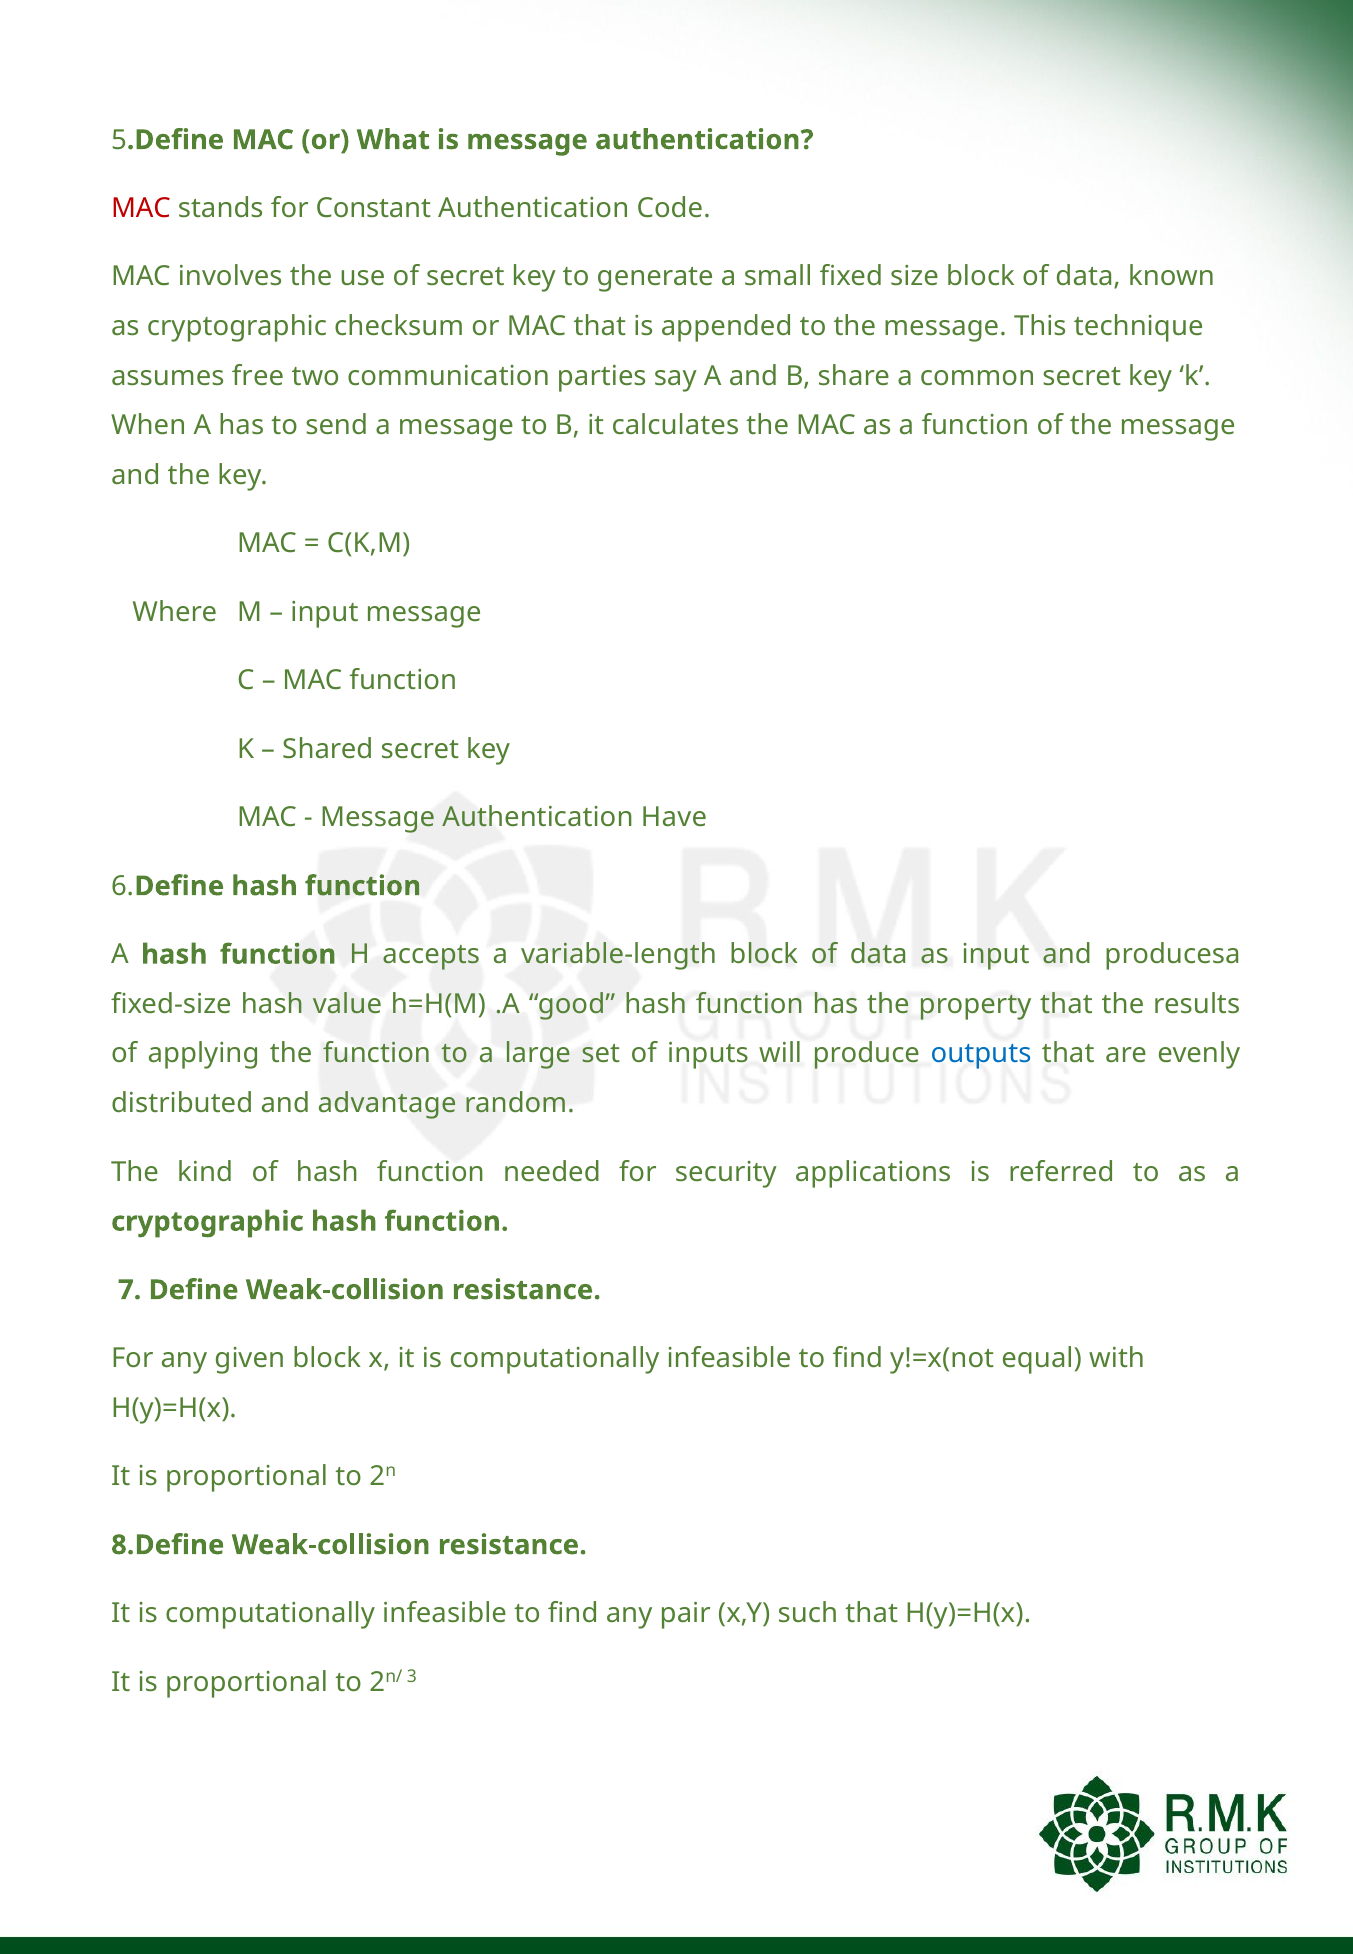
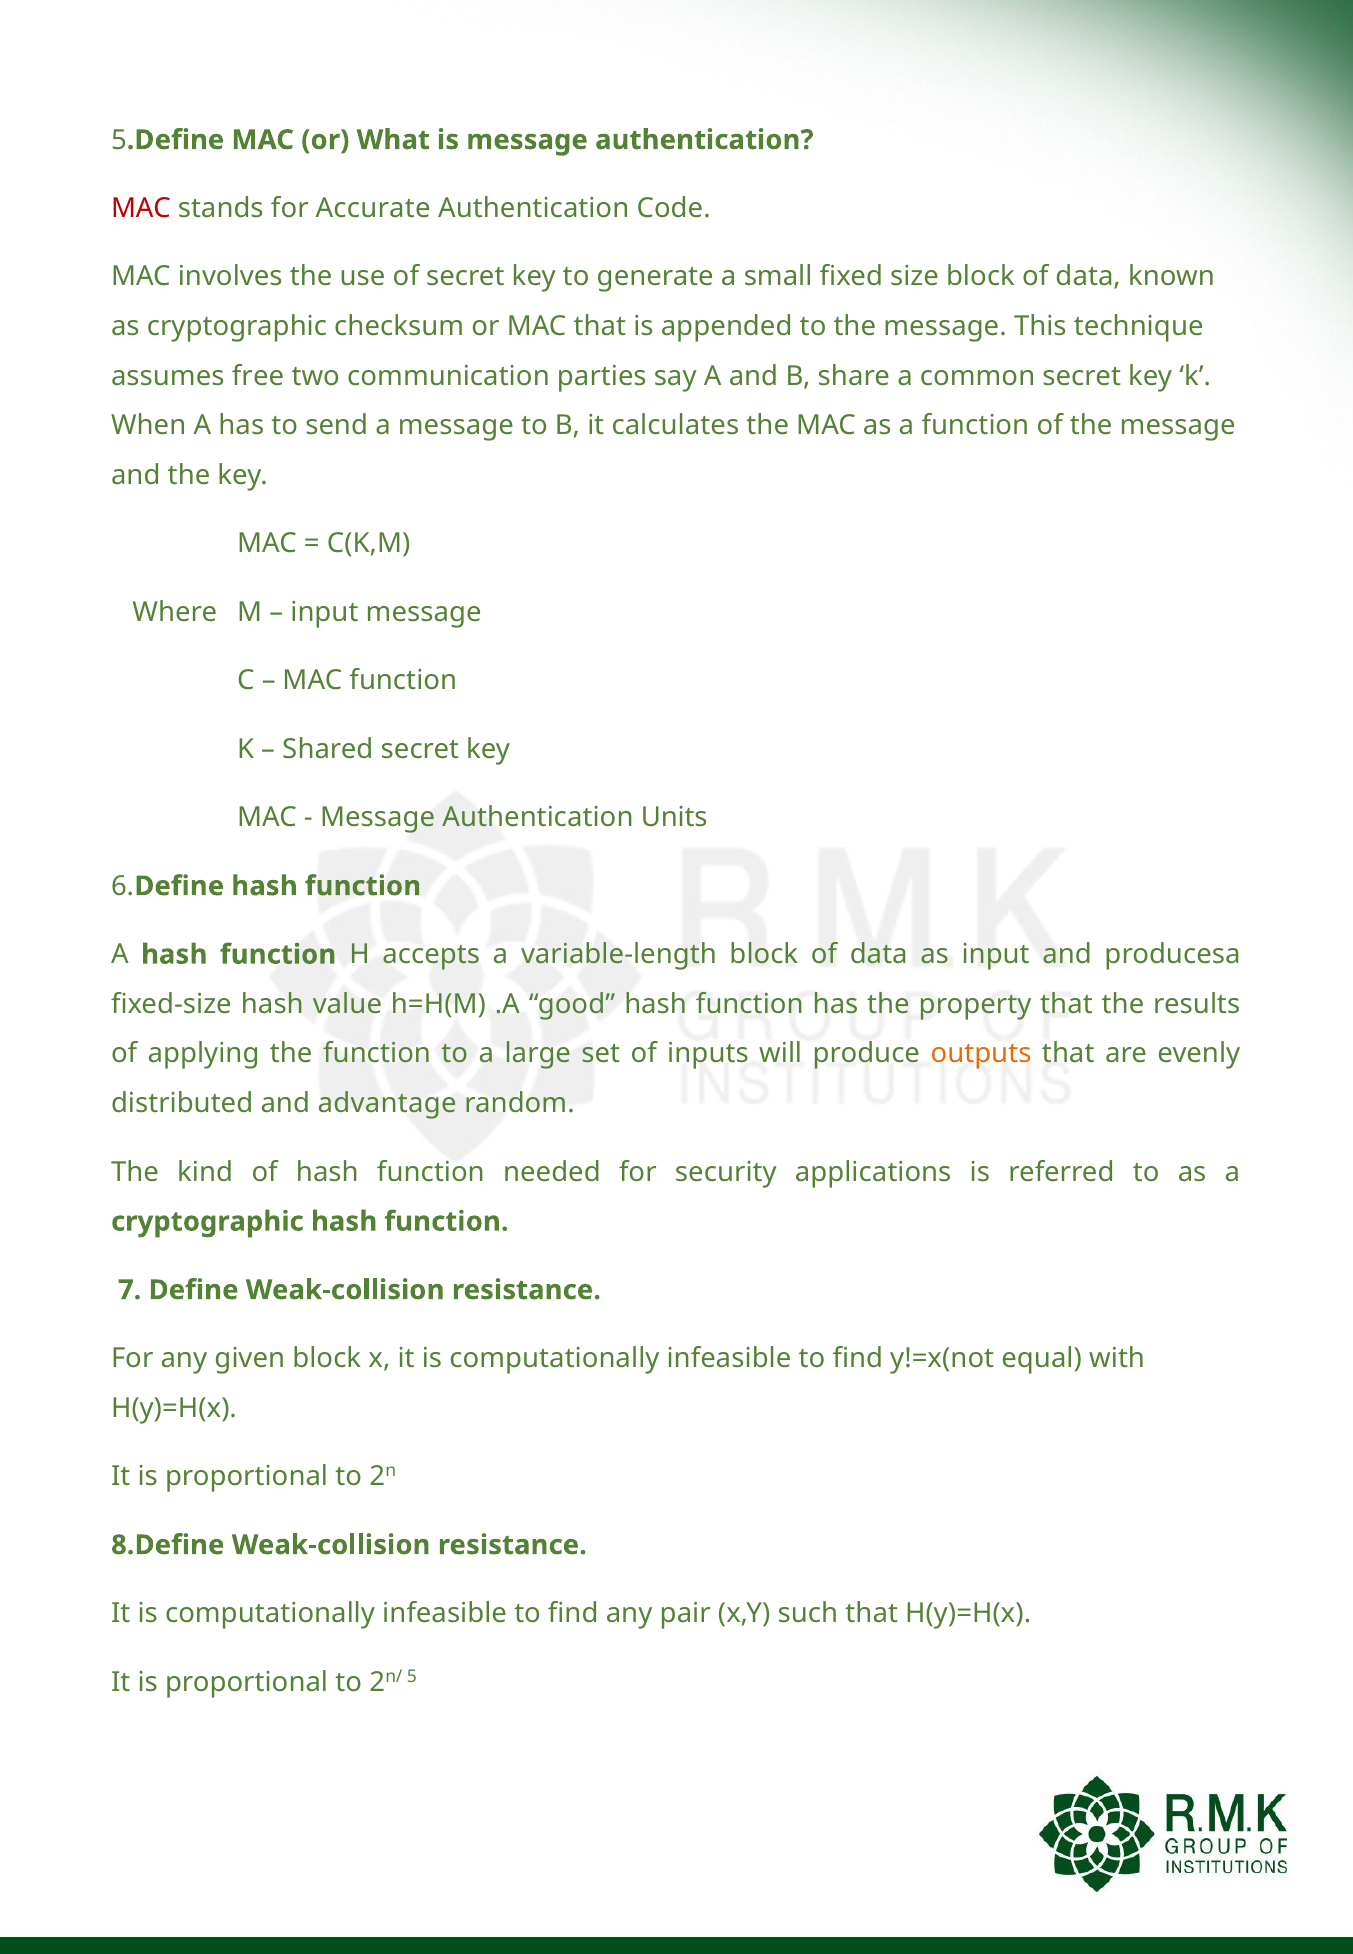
Constant: Constant -> Accurate
Have: Have -> Units
outputs colour: blue -> orange
3: 3 -> 5
